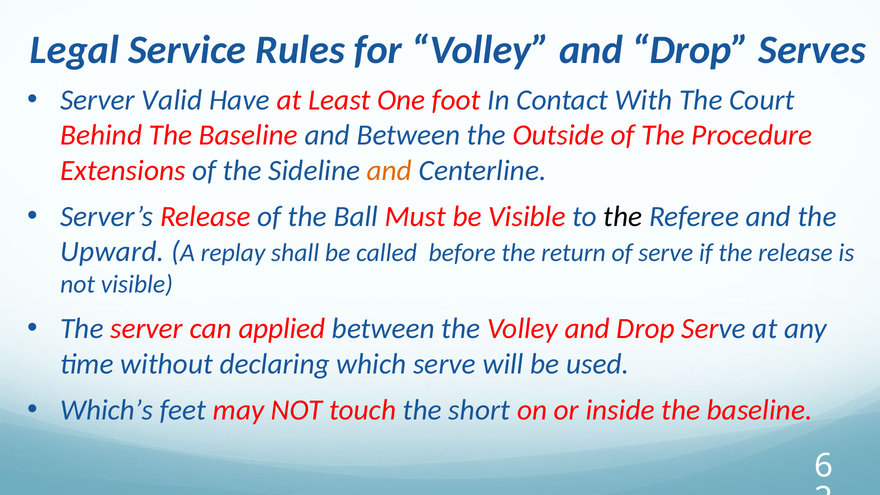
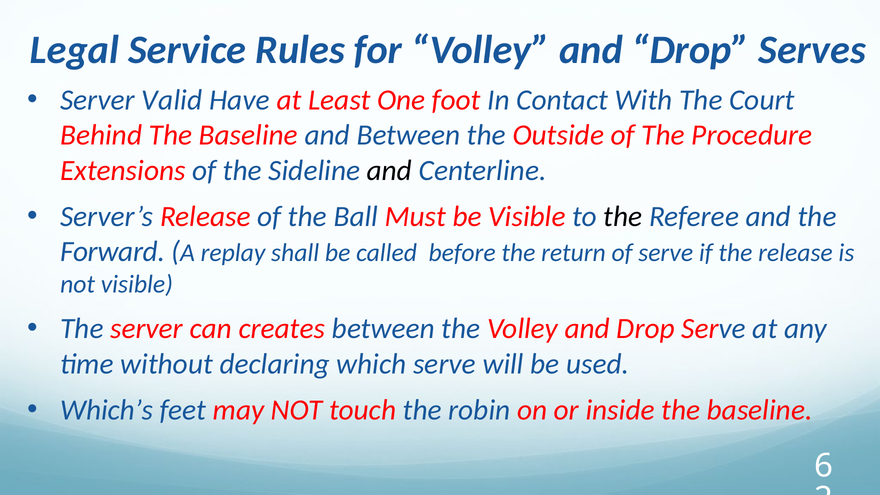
and at (389, 170) colour: orange -> black
Upward: Upward -> Forward
applied: applied -> creates
short: short -> robin
